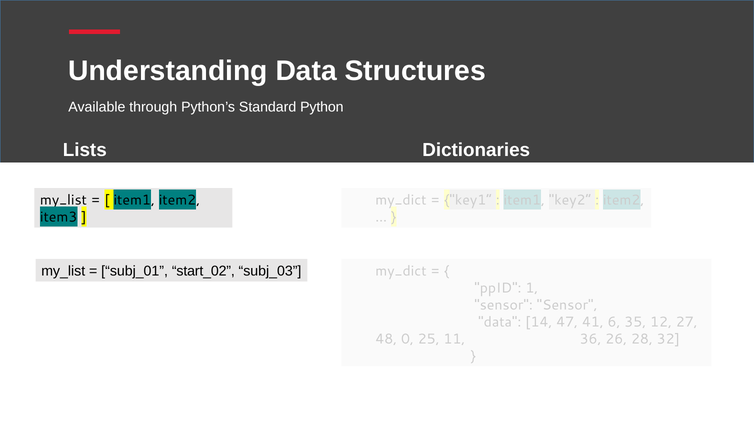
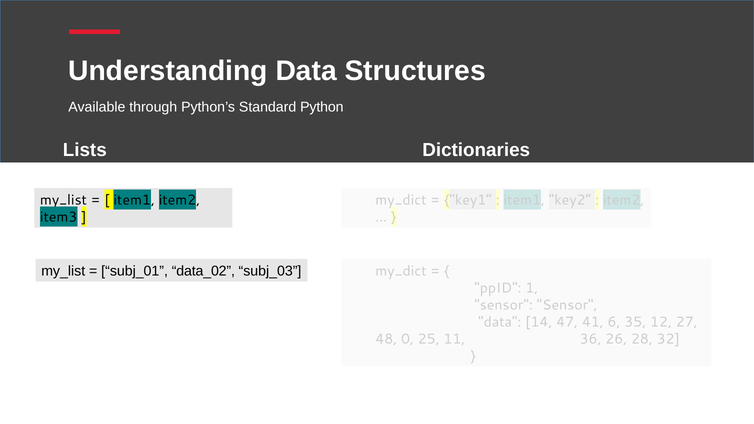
start_02: start_02 -> data_02
